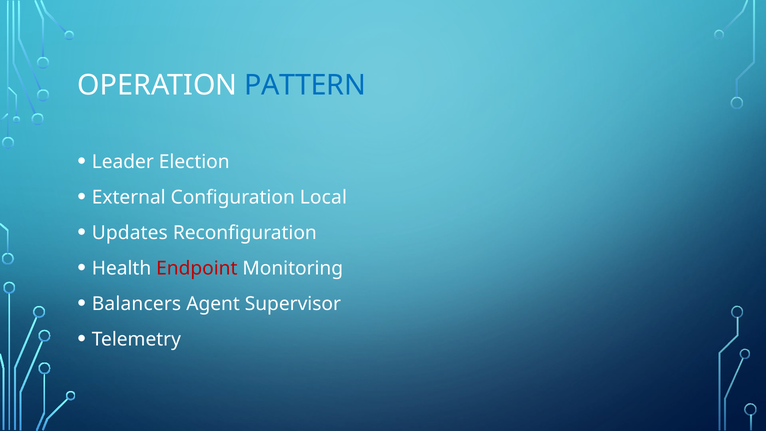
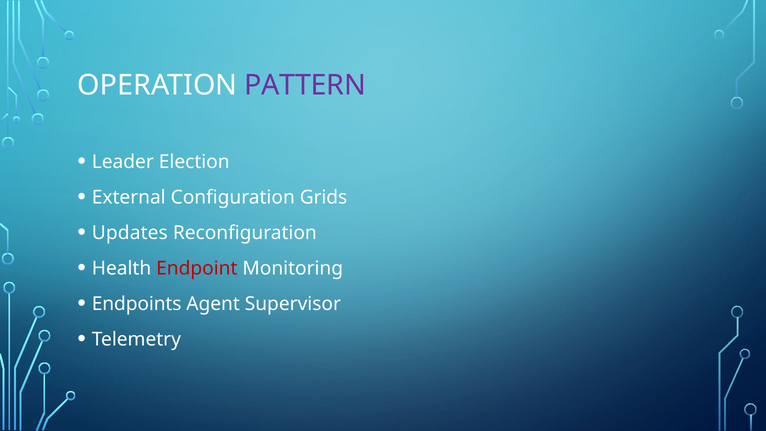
PATTERN colour: blue -> purple
Local: Local -> Grids
Balancers: Balancers -> Endpoints
